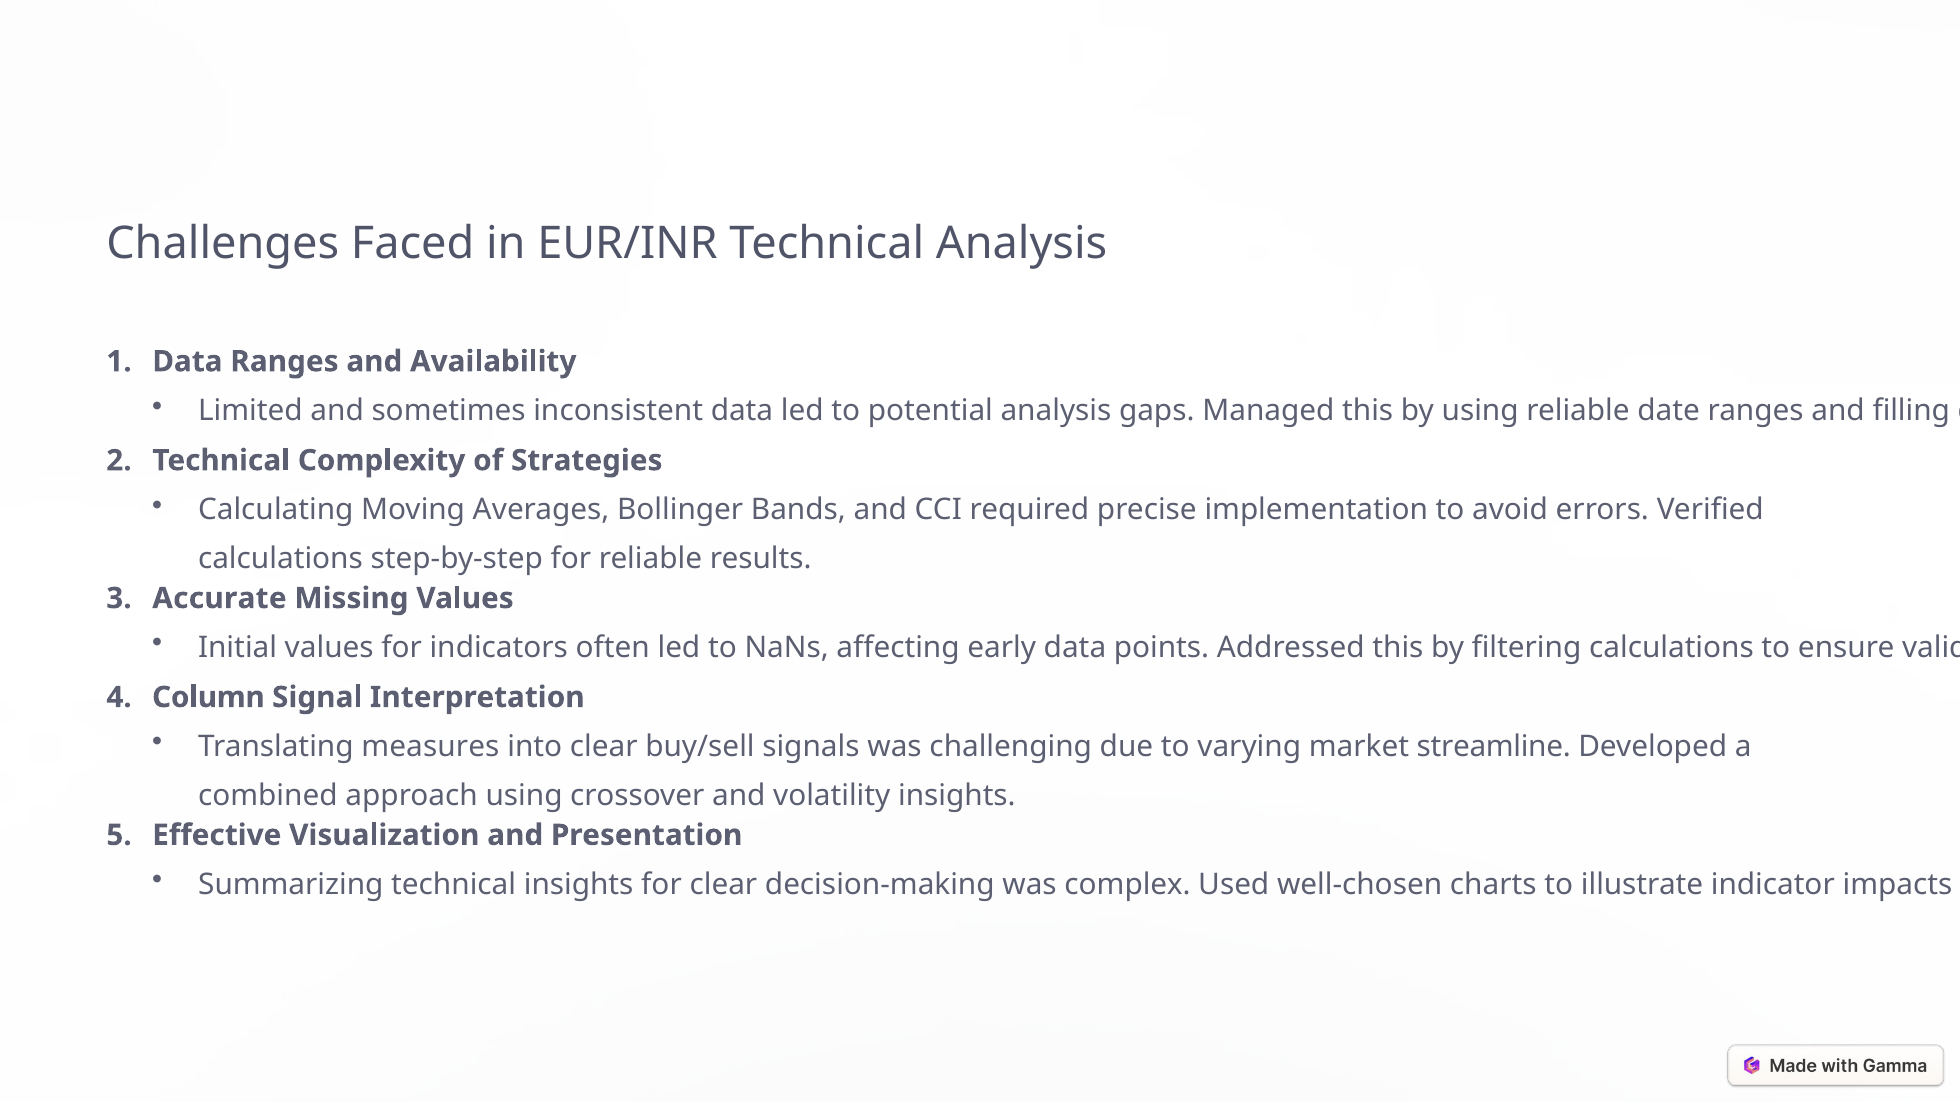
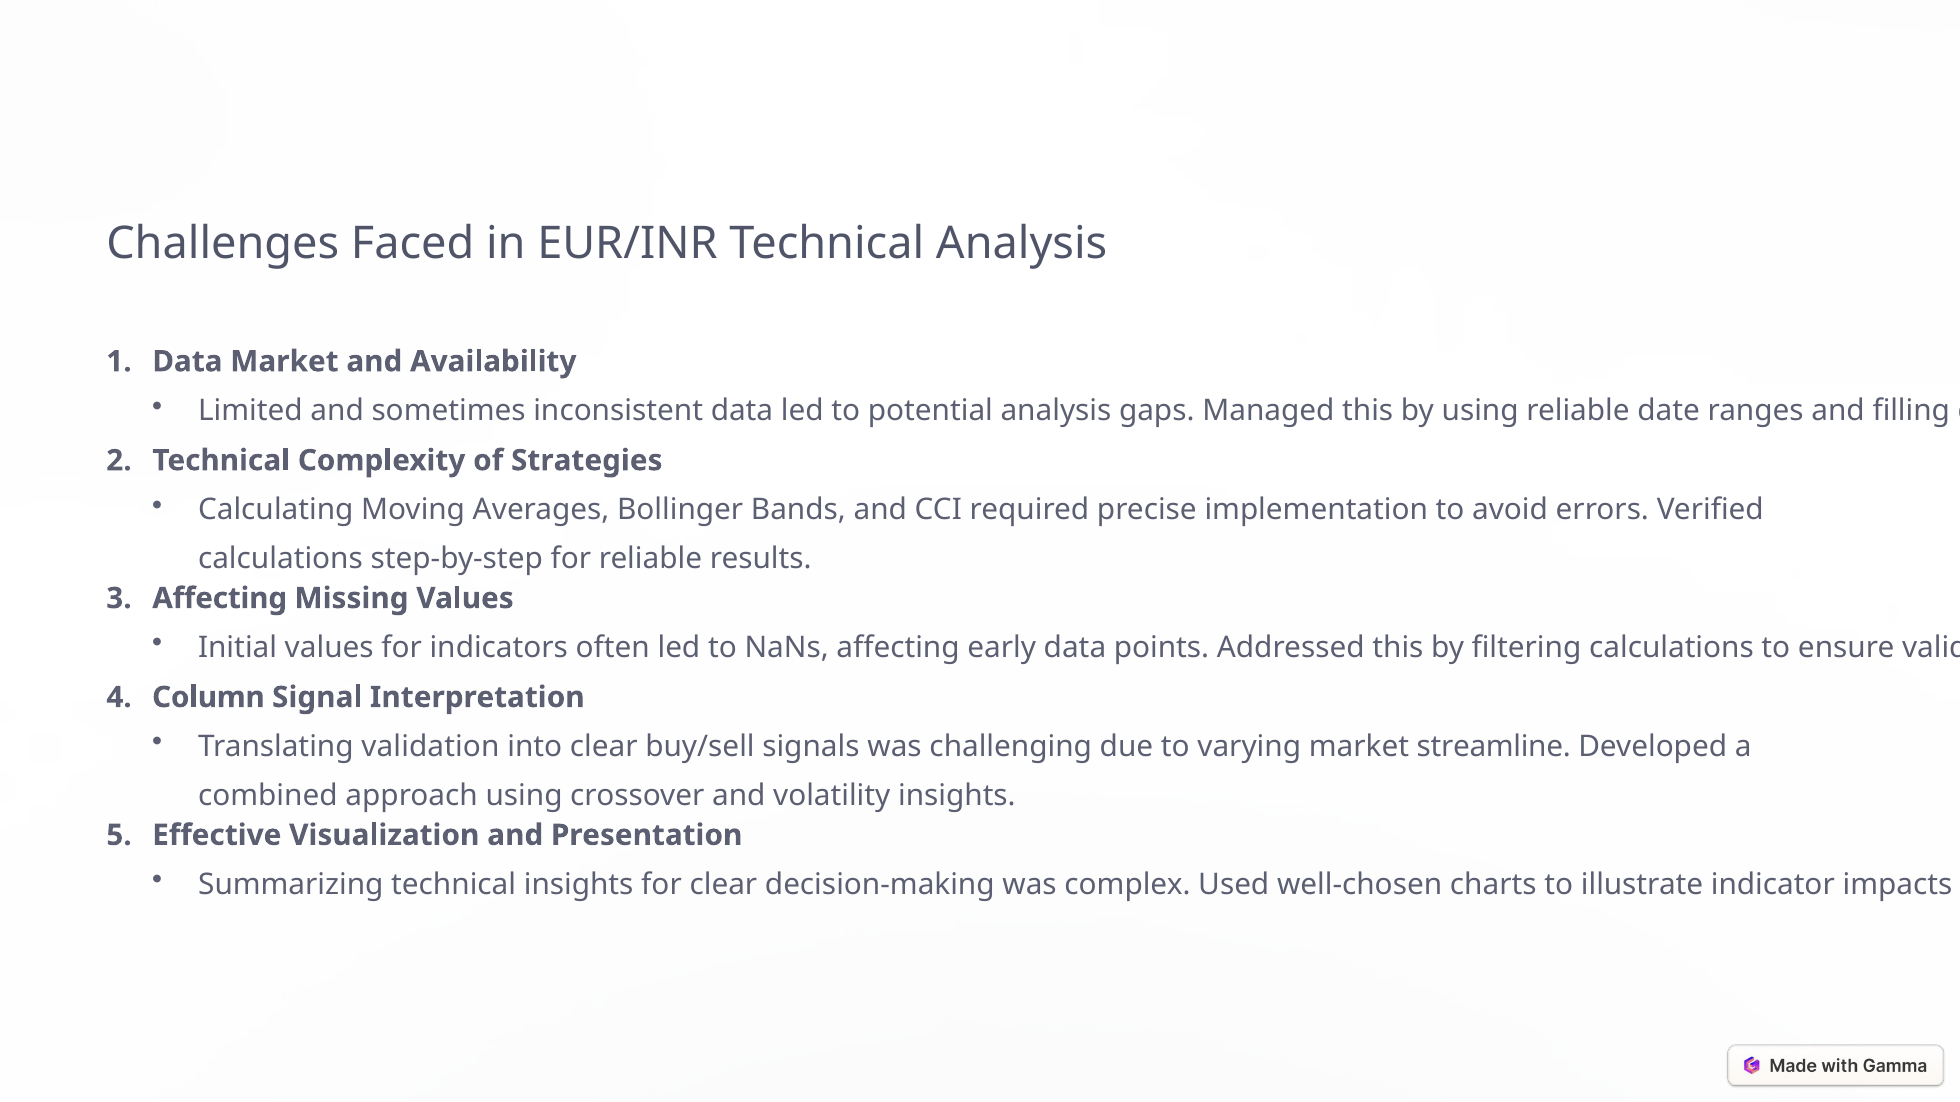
Data Ranges: Ranges -> Market
Accurate at (219, 599): Accurate -> Affecting
measures: measures -> validation
